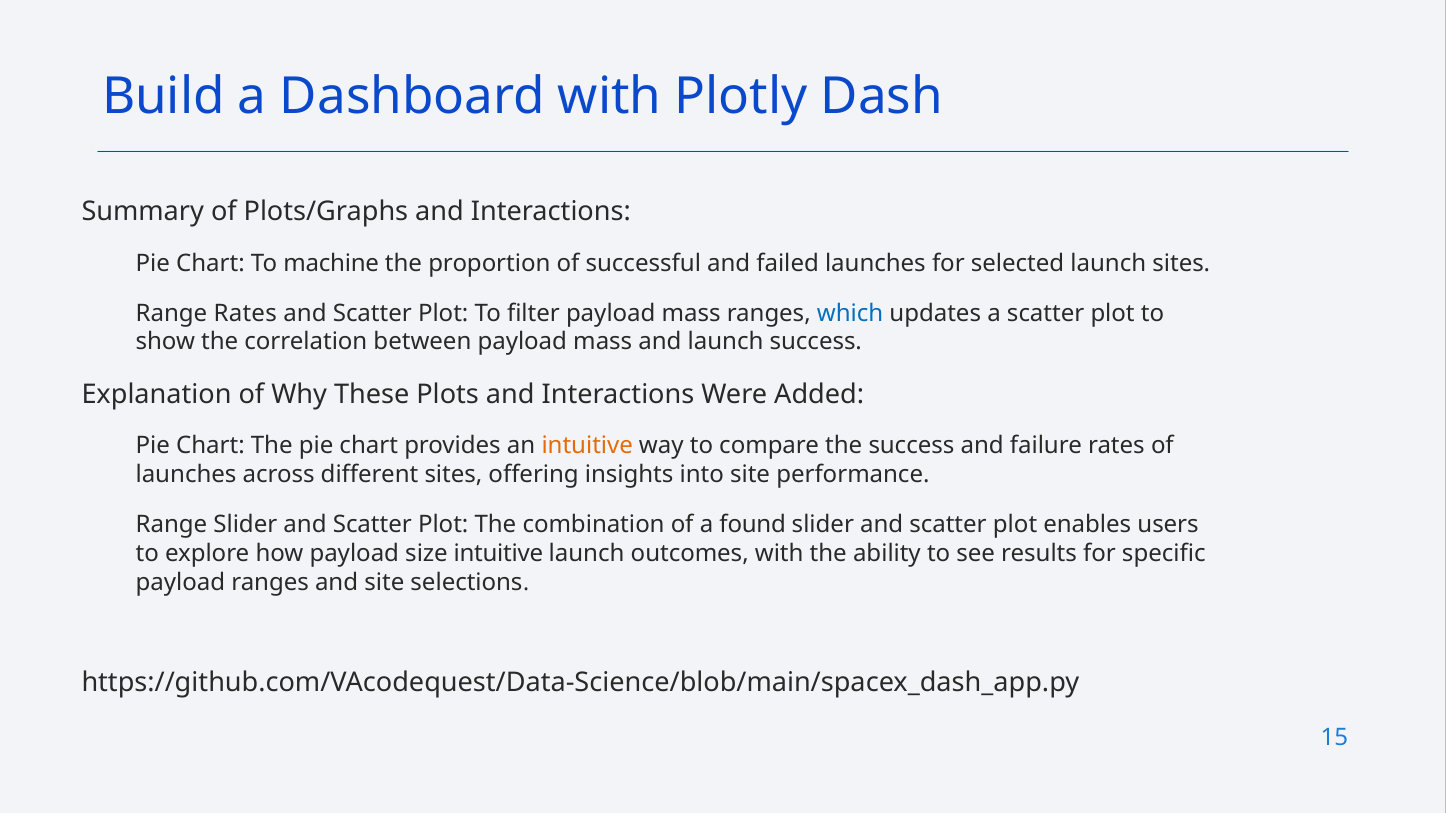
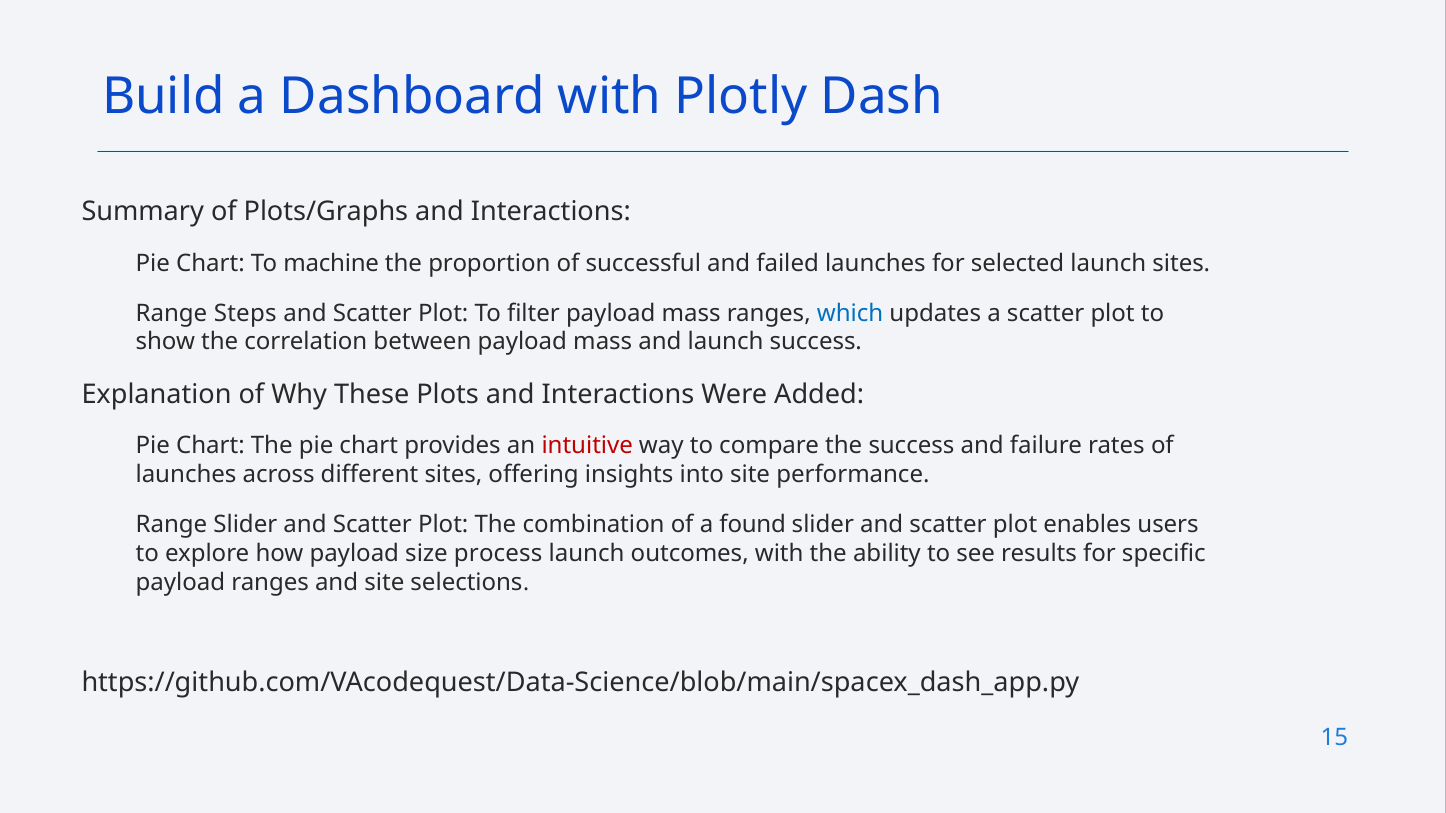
Range Rates: Rates -> Steps
intuitive at (587, 446) colour: orange -> red
size intuitive: intuitive -> process
